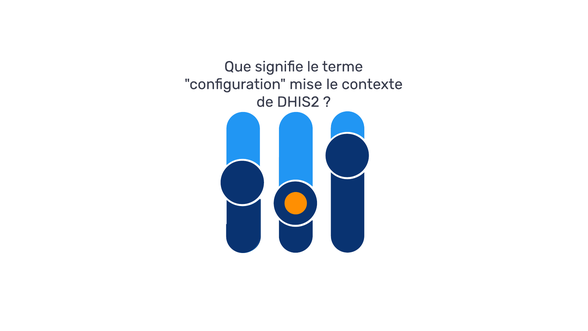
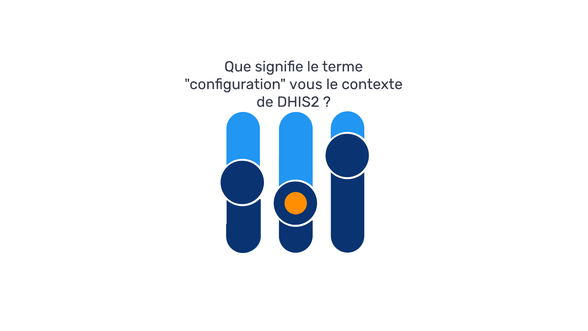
mise: mise -> vous
